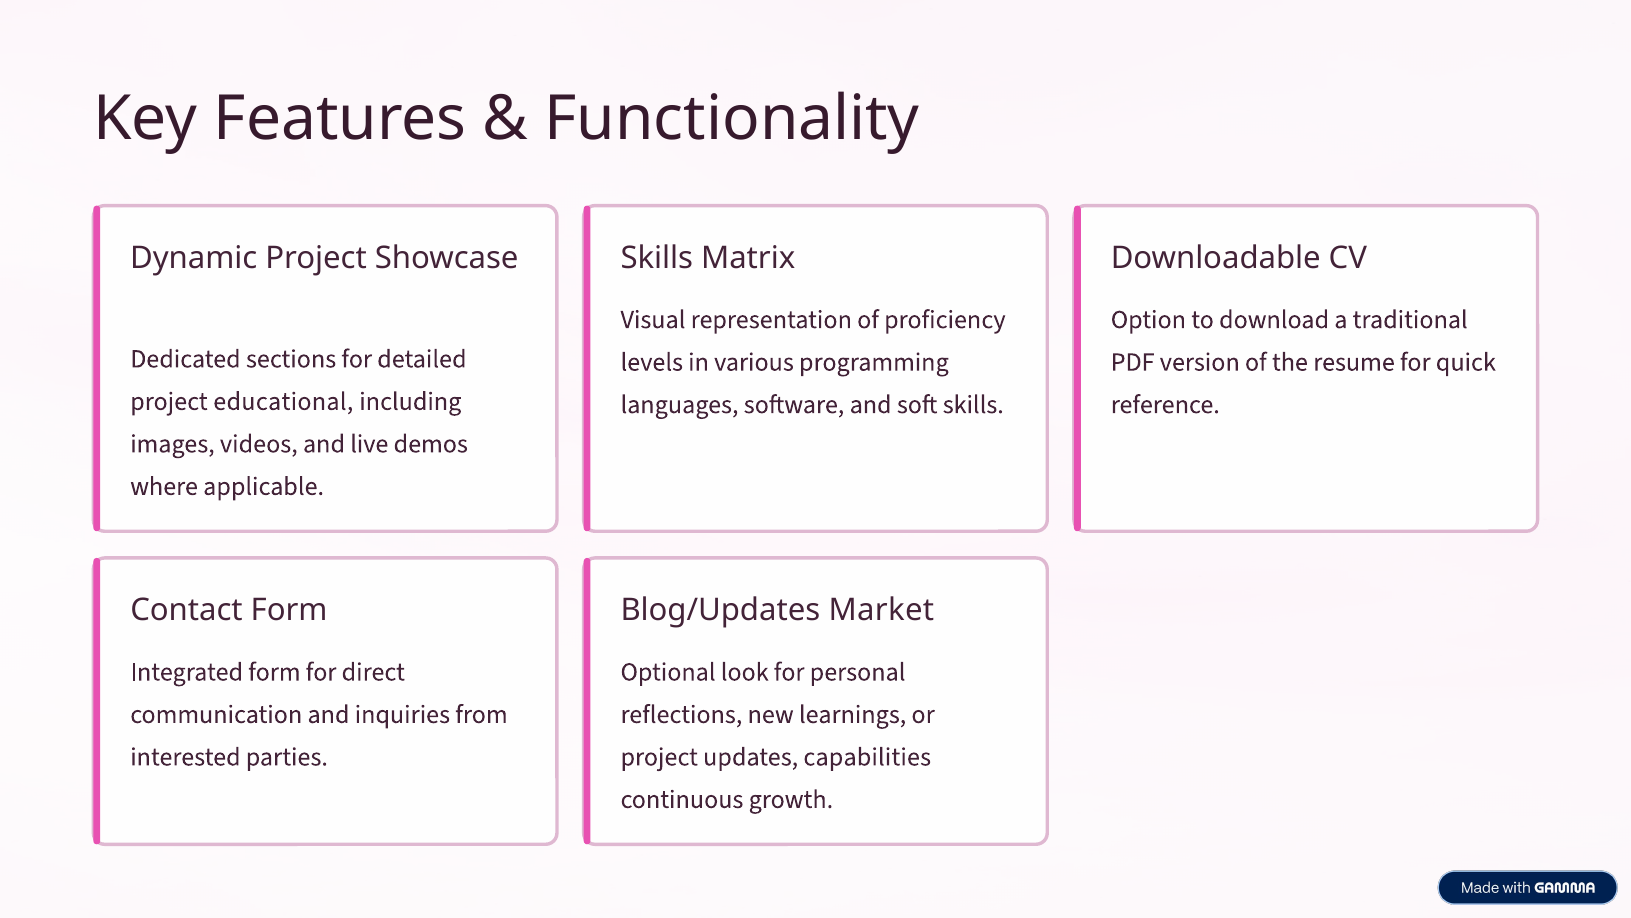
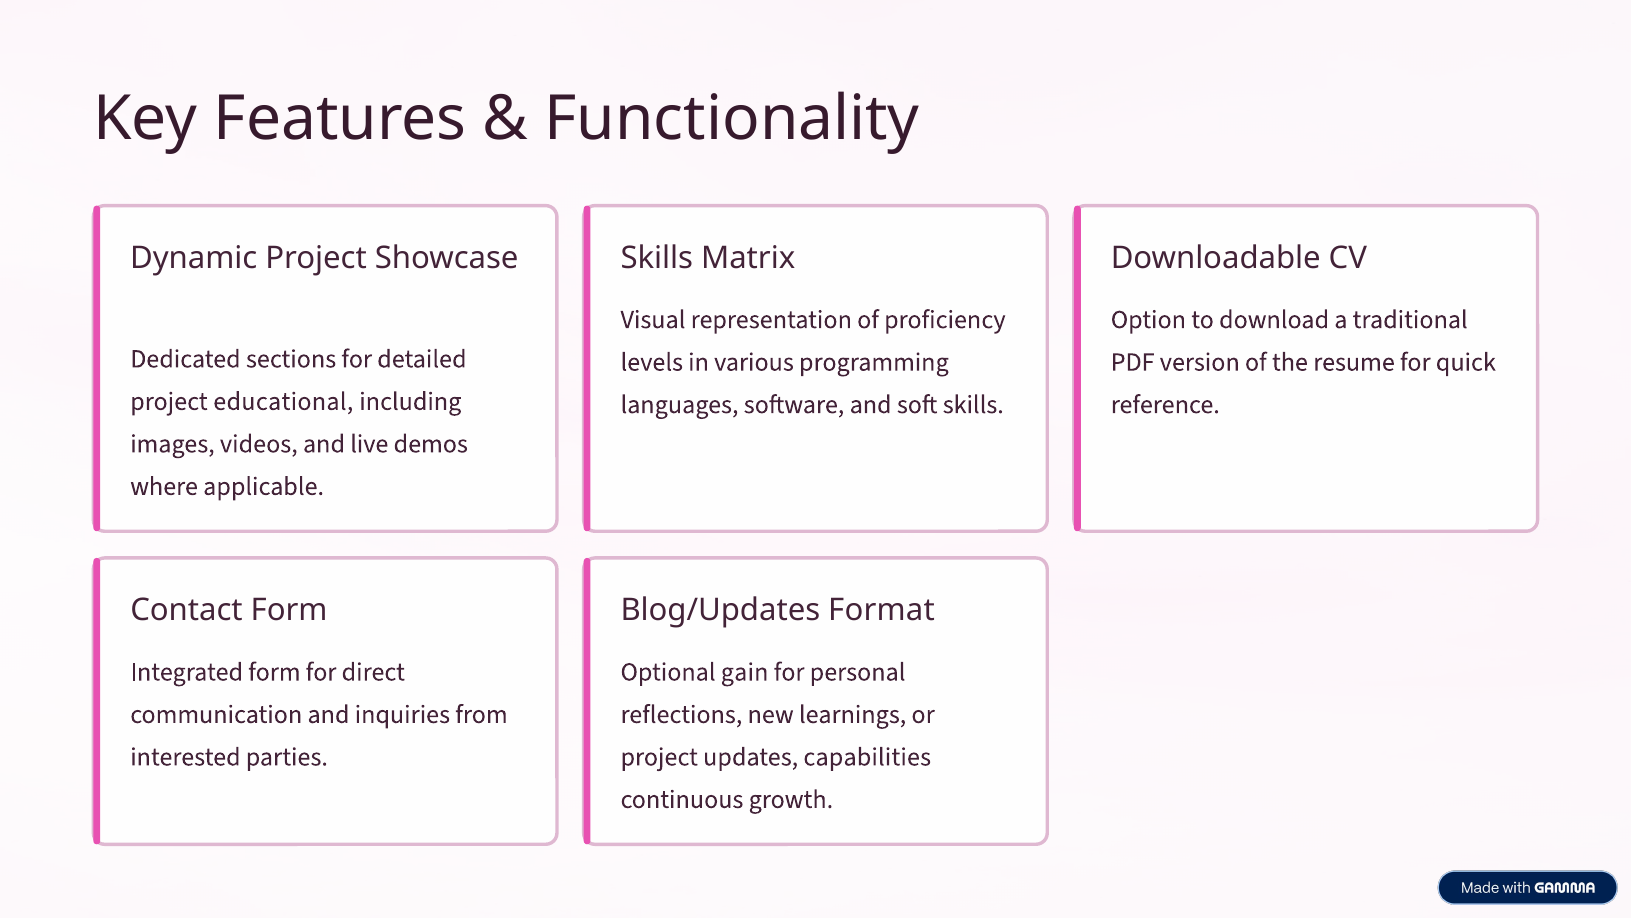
Market: Market -> Format
look: look -> gain
